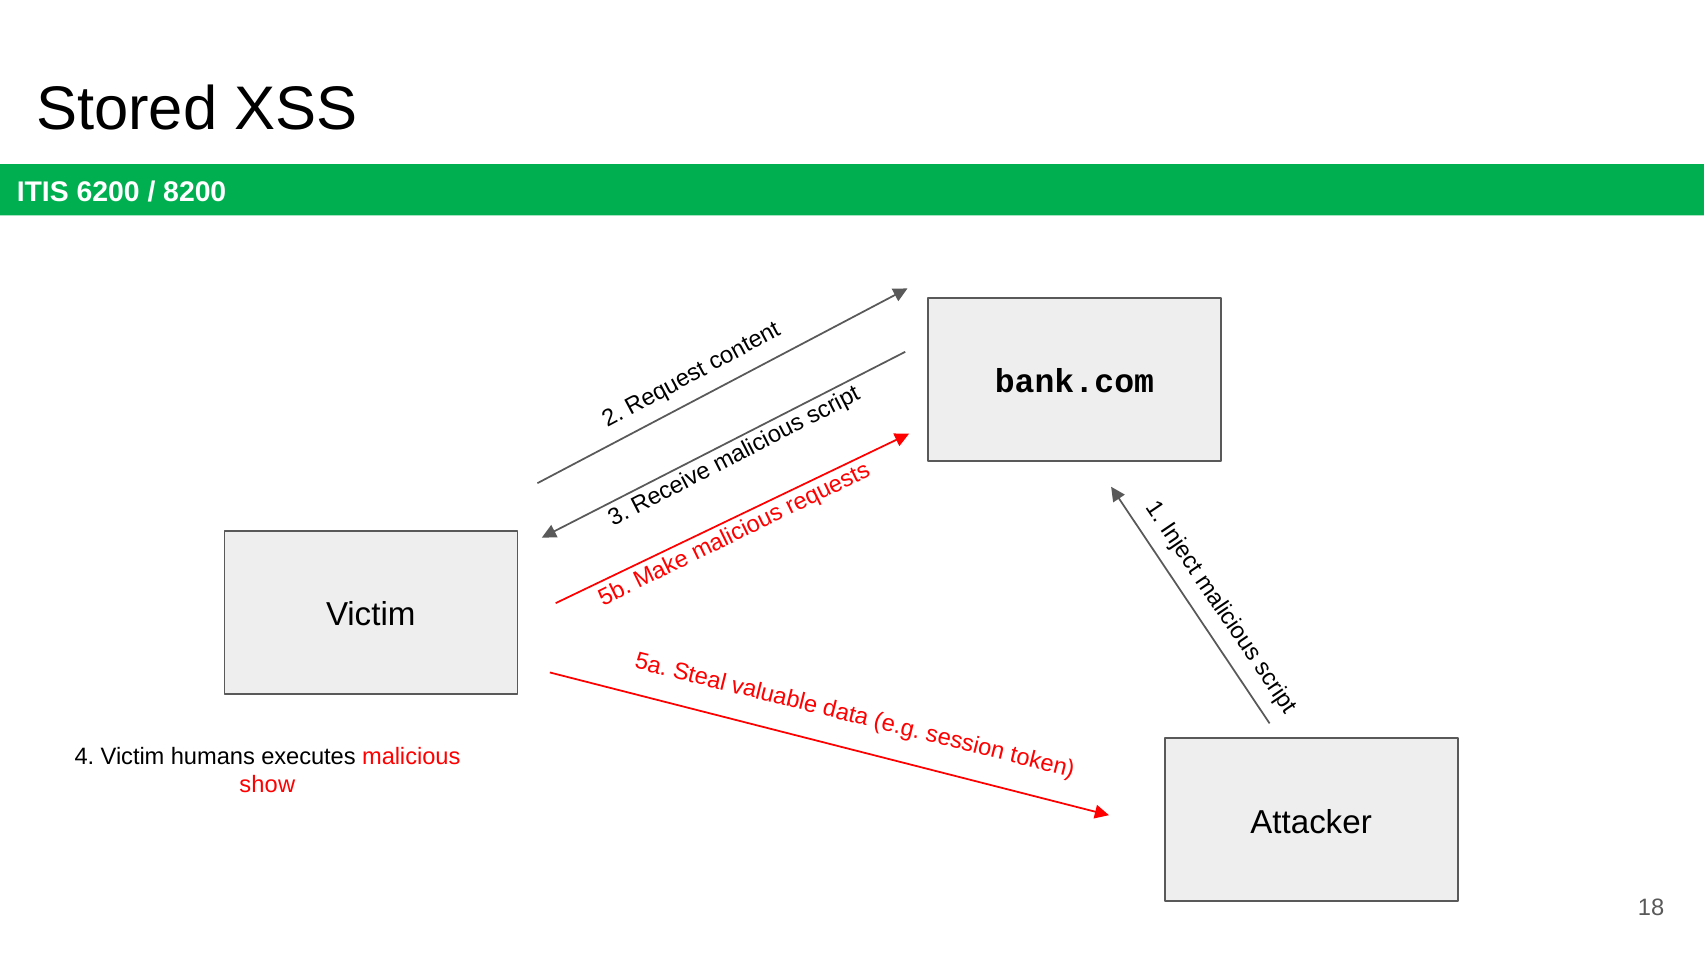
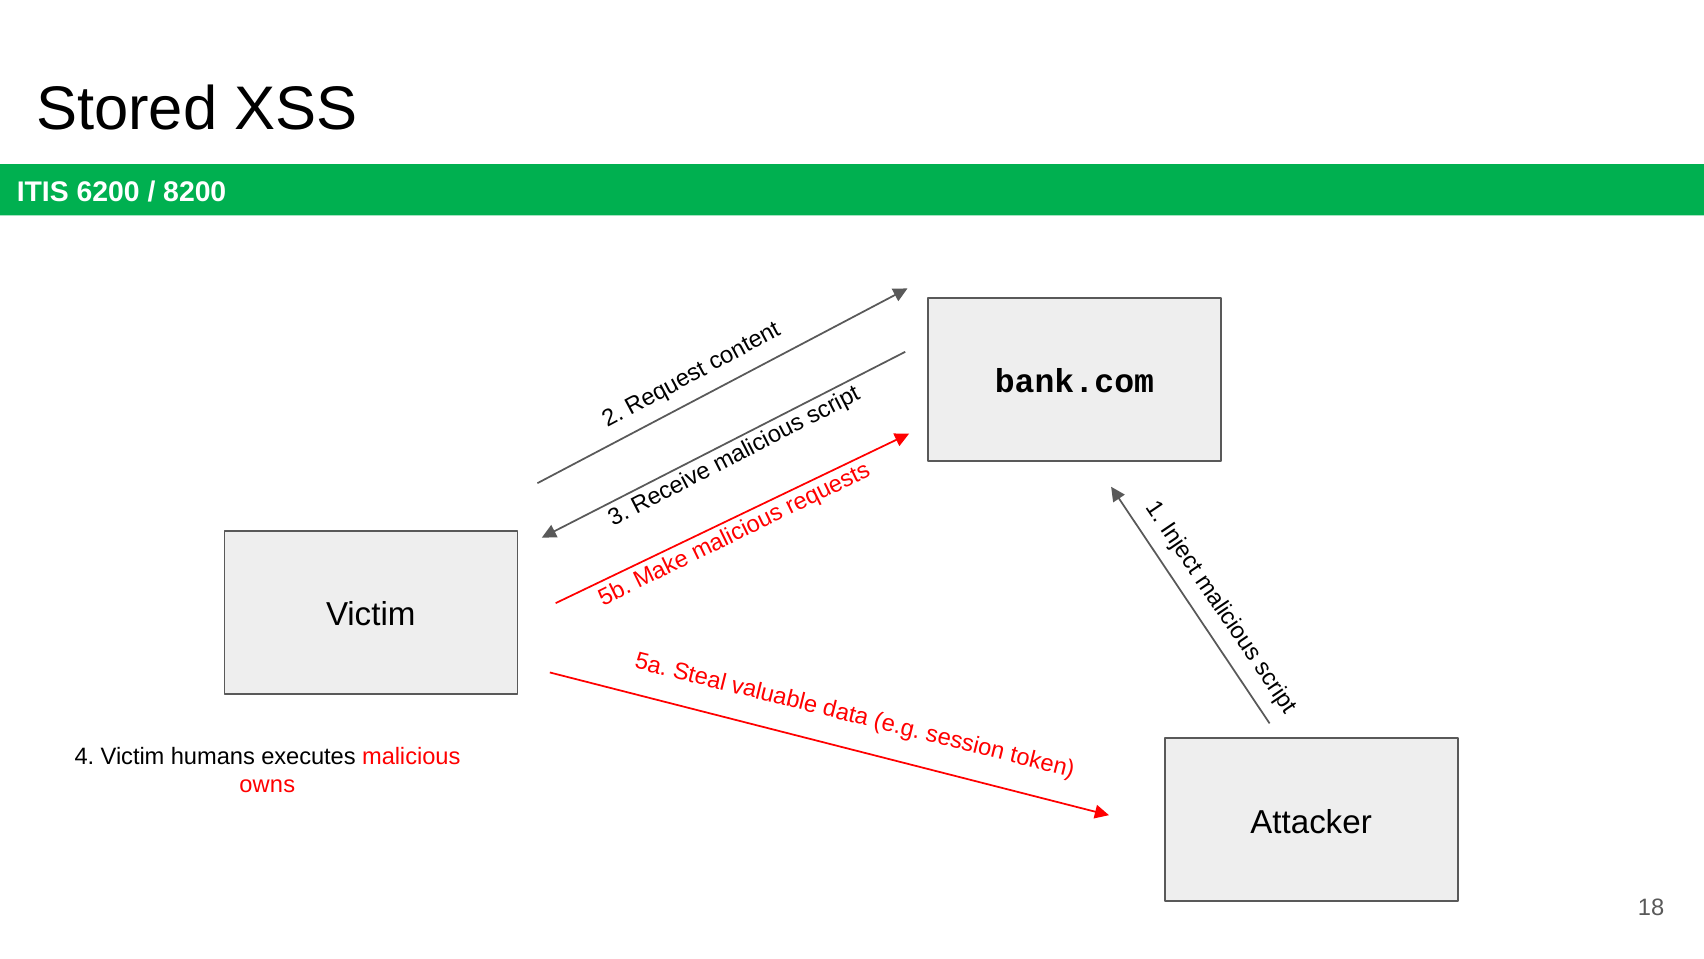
show: show -> owns
